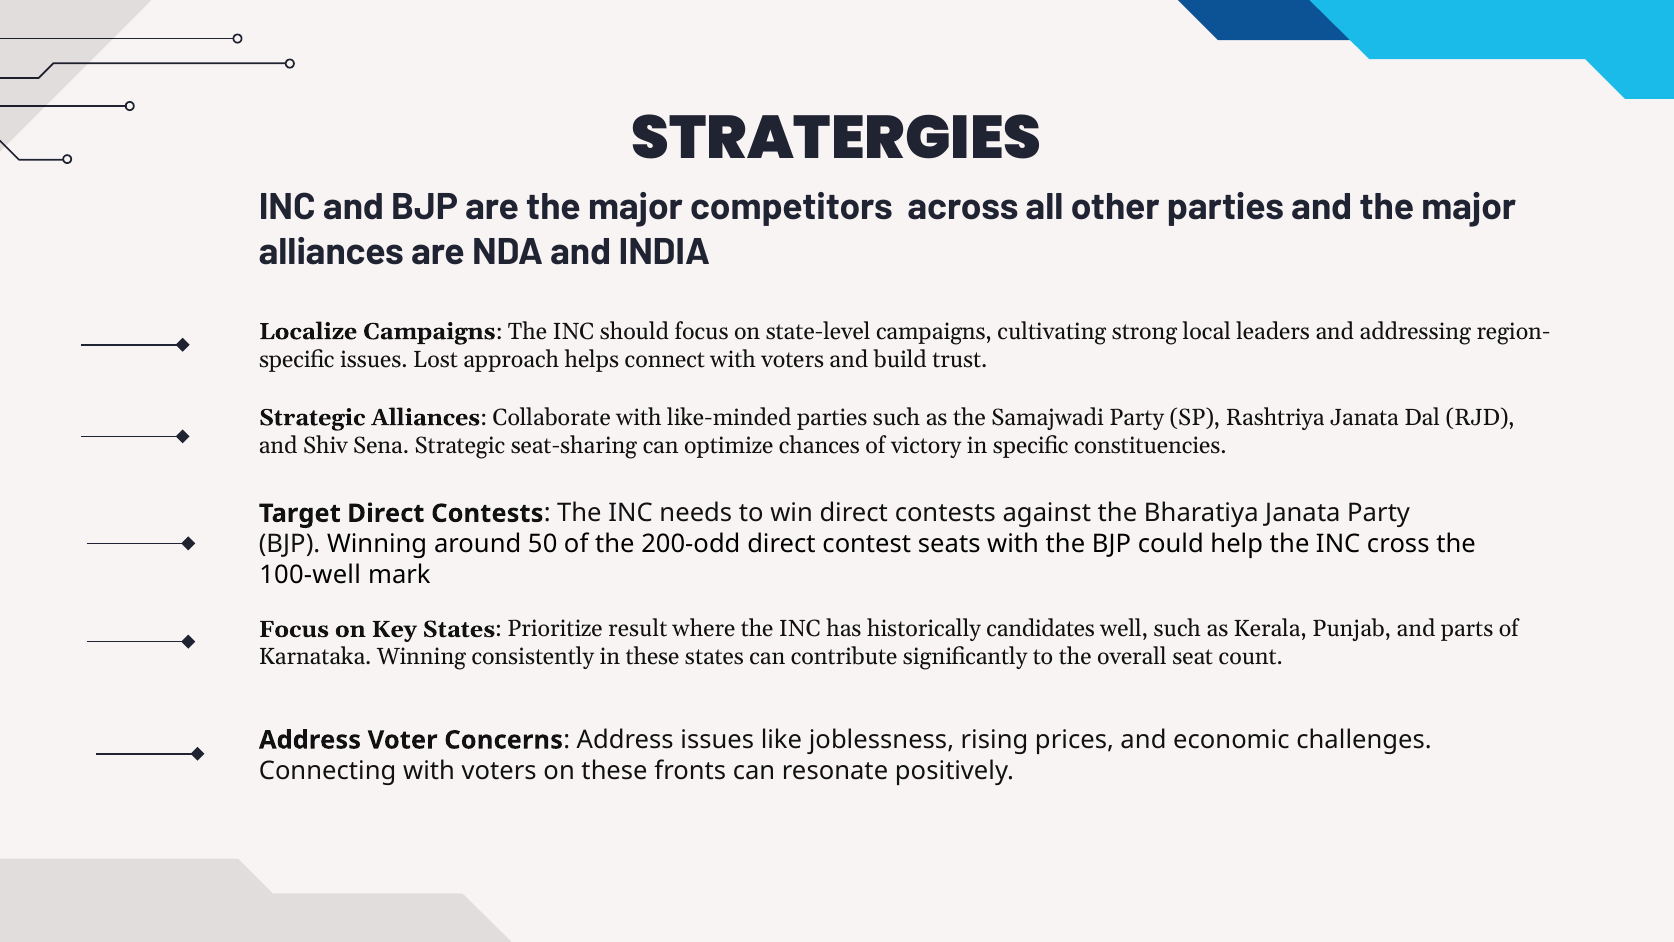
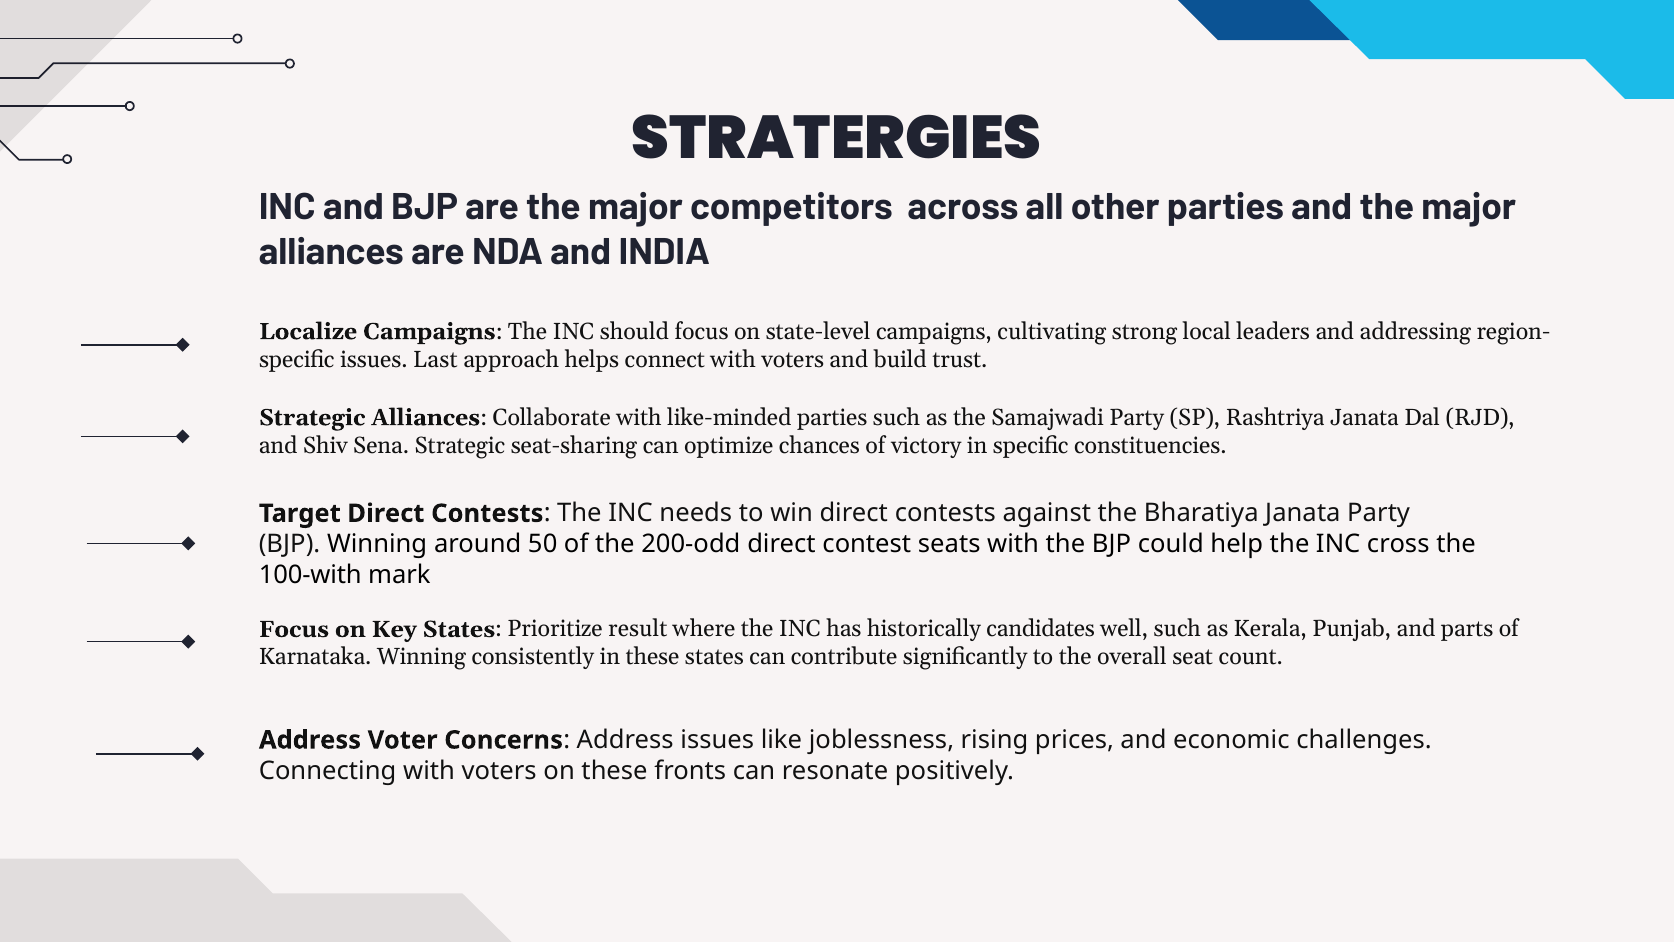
Lost: Lost -> Last
100-well: 100-well -> 100-with
